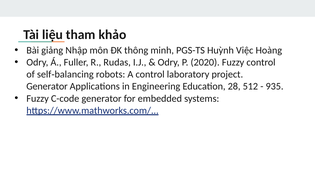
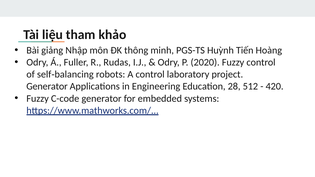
Việc: Việc -> Tiến
935: 935 -> 420
